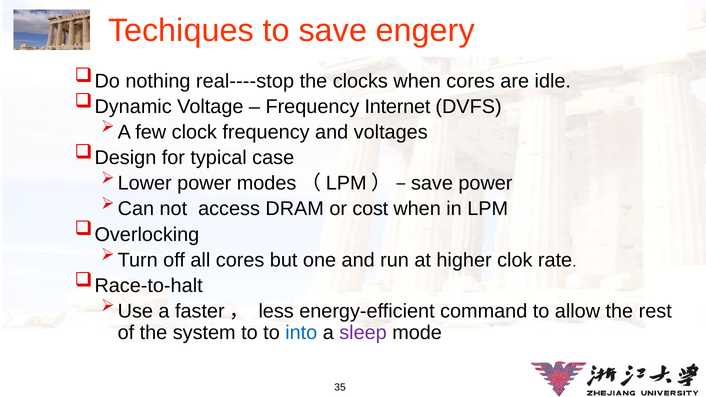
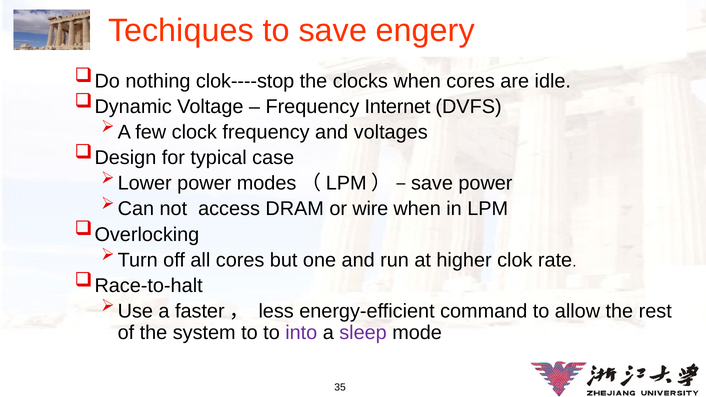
real----stop: real----stop -> clok----stop
cost: cost -> wire
into colour: blue -> purple
